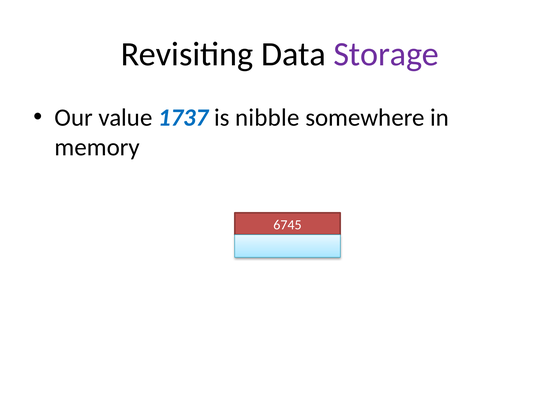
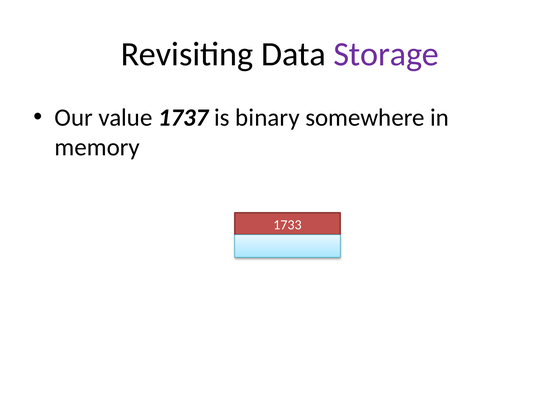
1737 colour: blue -> black
nibble: nibble -> binary
6745: 6745 -> 1733
